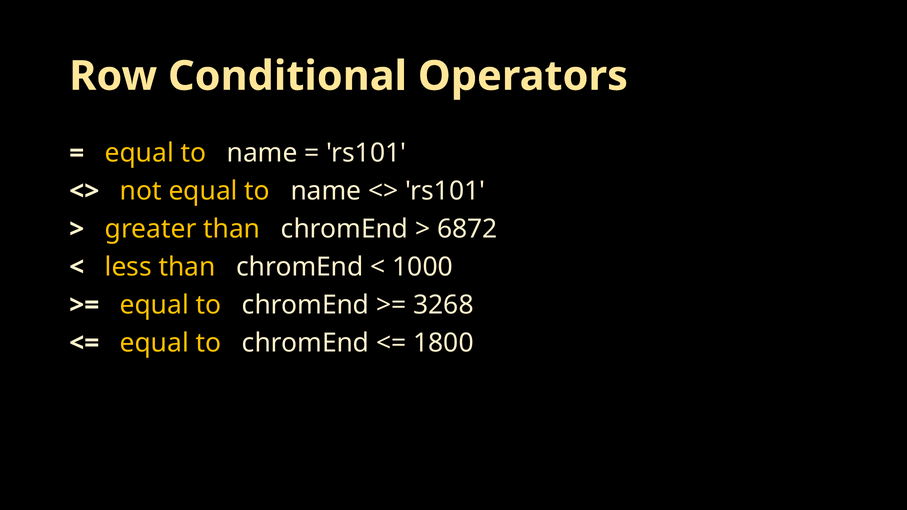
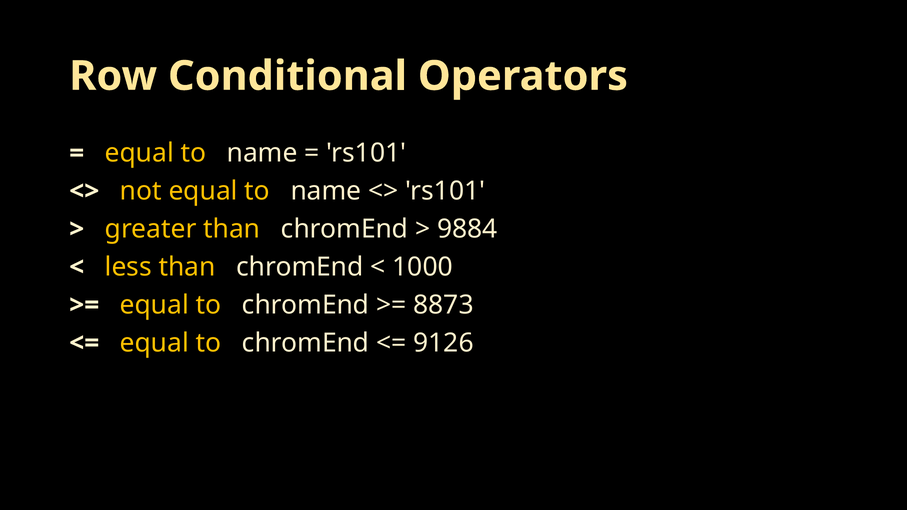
6872: 6872 -> 9884
3268: 3268 -> 8873
1800: 1800 -> 9126
